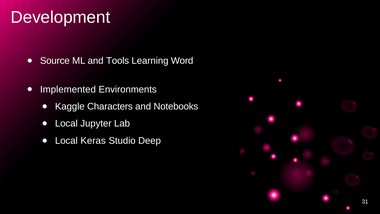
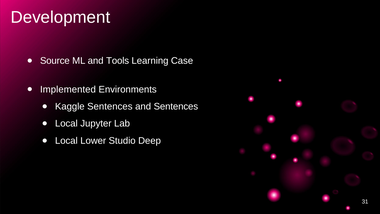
Word: Word -> Case
Kaggle Characters: Characters -> Sentences
and Notebooks: Notebooks -> Sentences
Keras: Keras -> Lower
